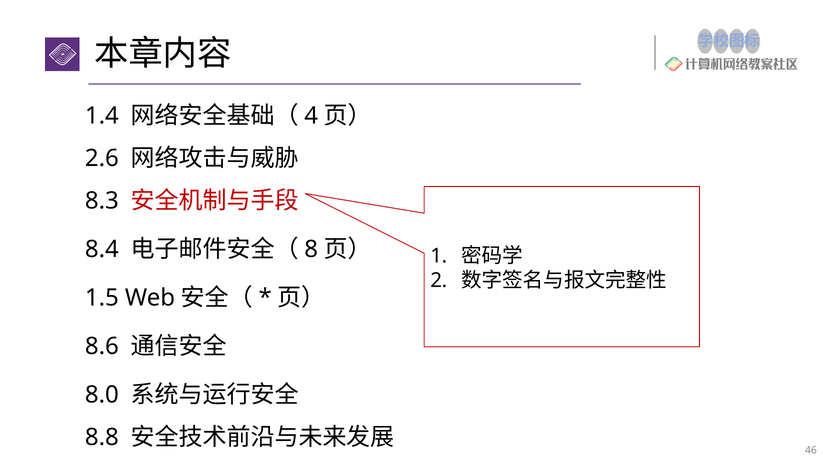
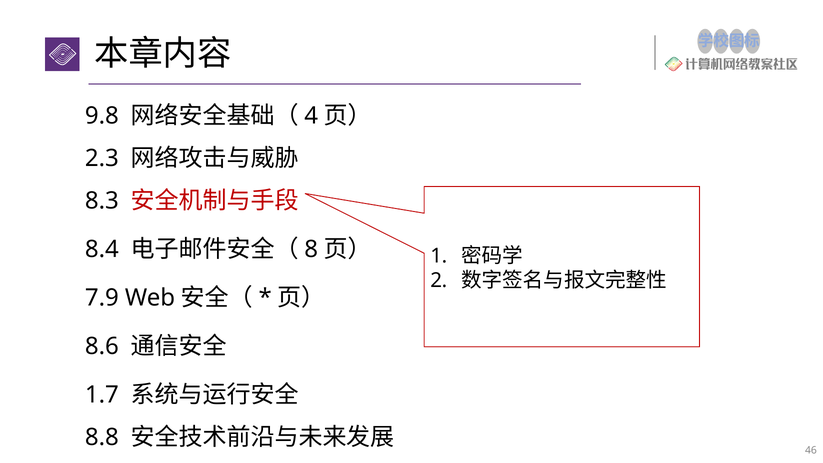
1.4: 1.4 -> 9.8
2.6: 2.6 -> 2.3
1.5: 1.5 -> 7.9
8.0: 8.0 -> 1.7
